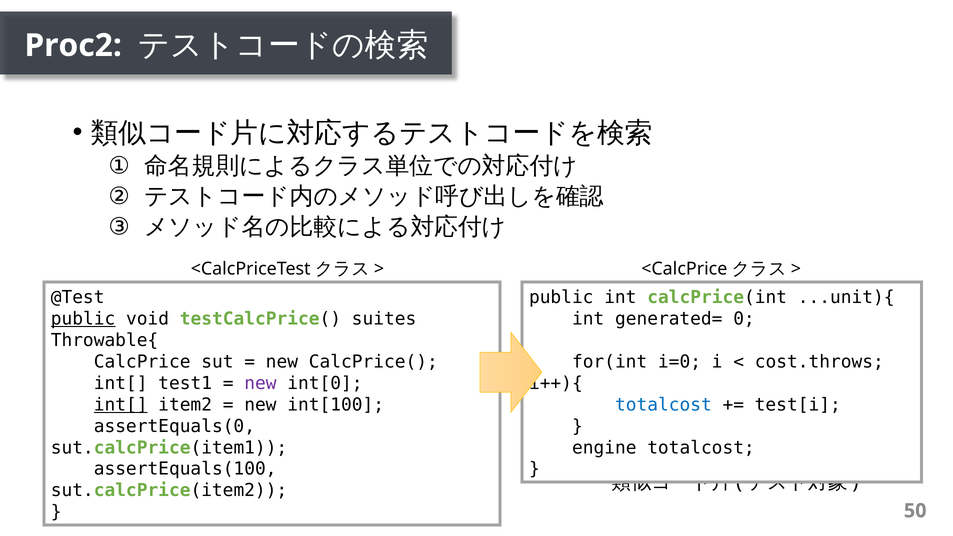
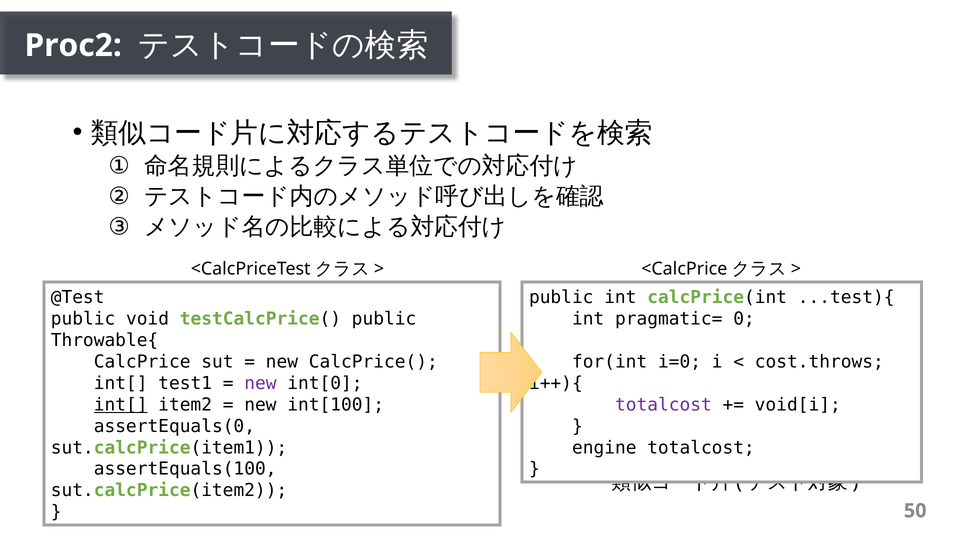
...unit){: ...unit){ -> ...test){
public at (83, 319) underline: present -> none
testCalcPrice( suites: suites -> public
generated=: generated= -> pragmatic=
totalcost at (663, 405) colour: blue -> purple
test[i: test[i -> void[i
